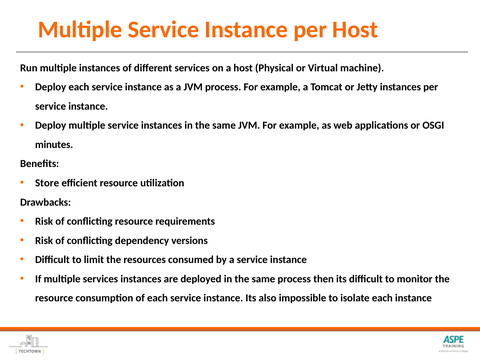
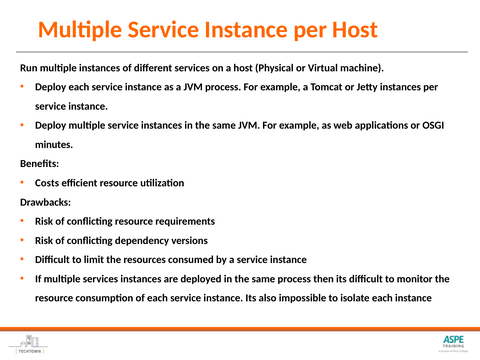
Store: Store -> Costs
